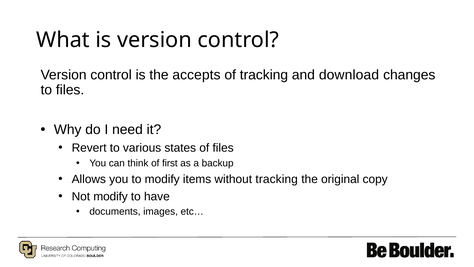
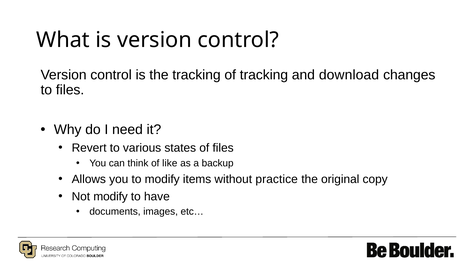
the accepts: accepts -> tracking
first: first -> like
without tracking: tracking -> practice
